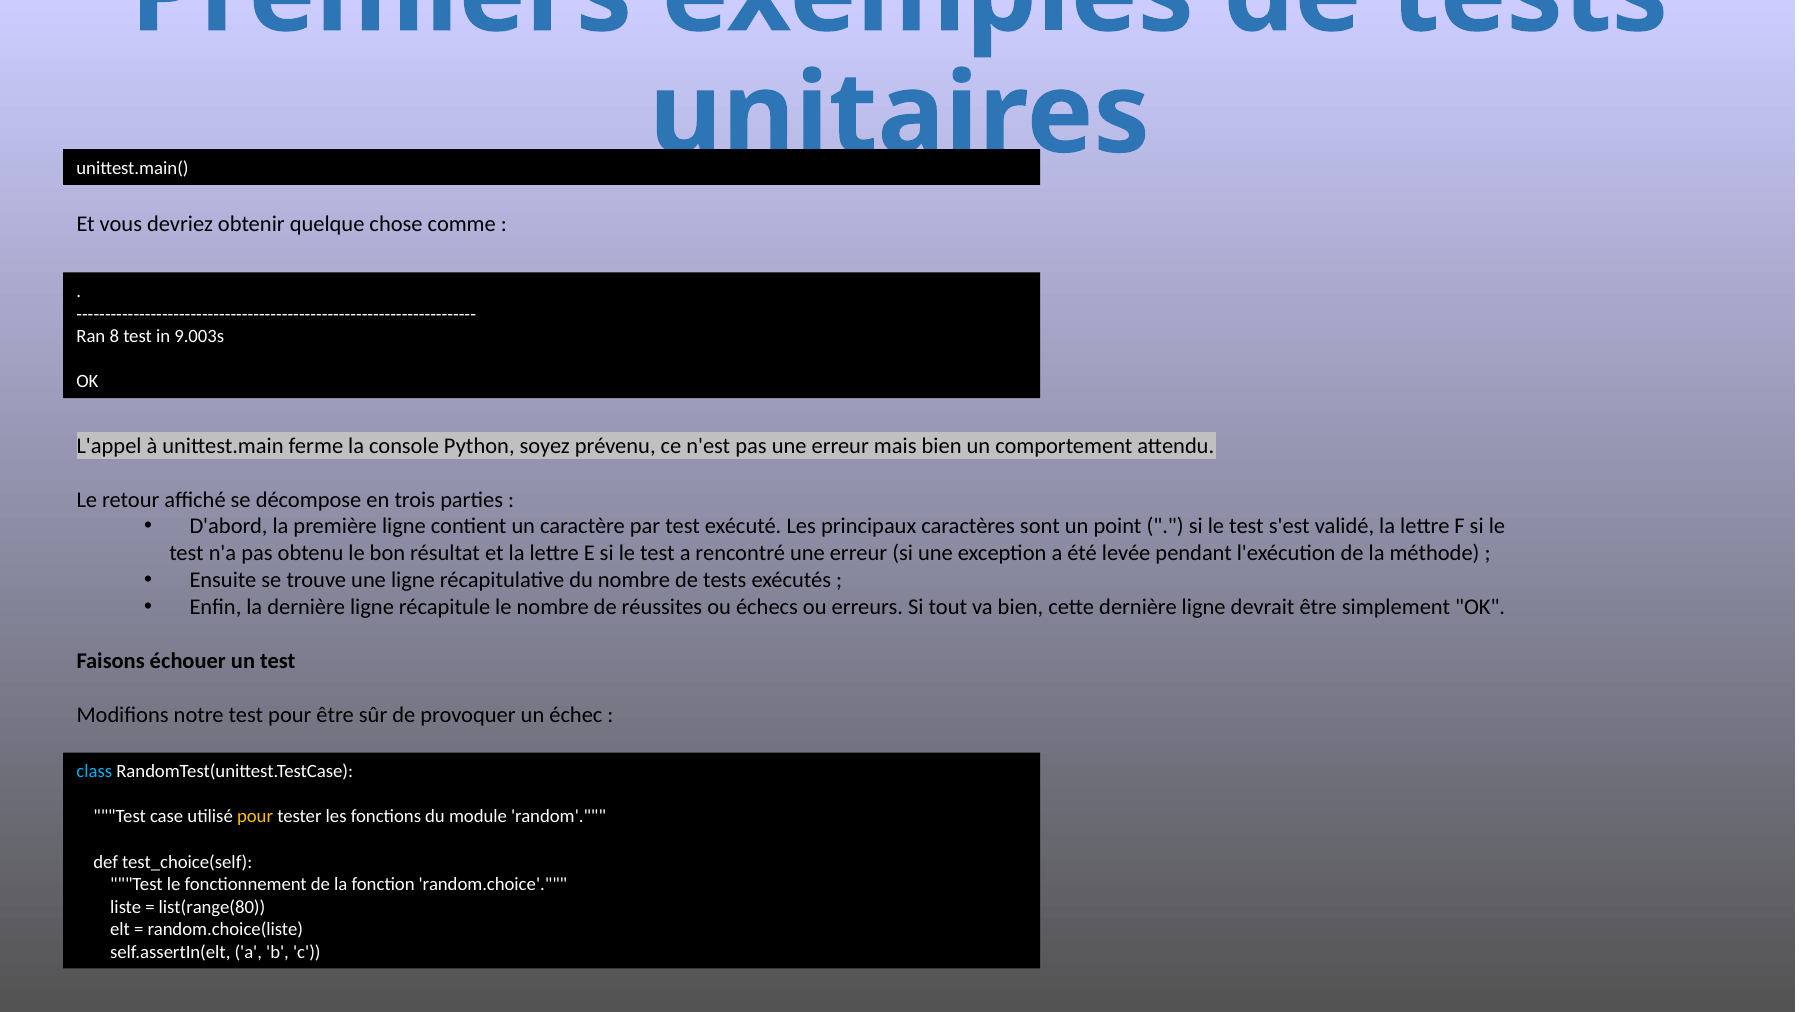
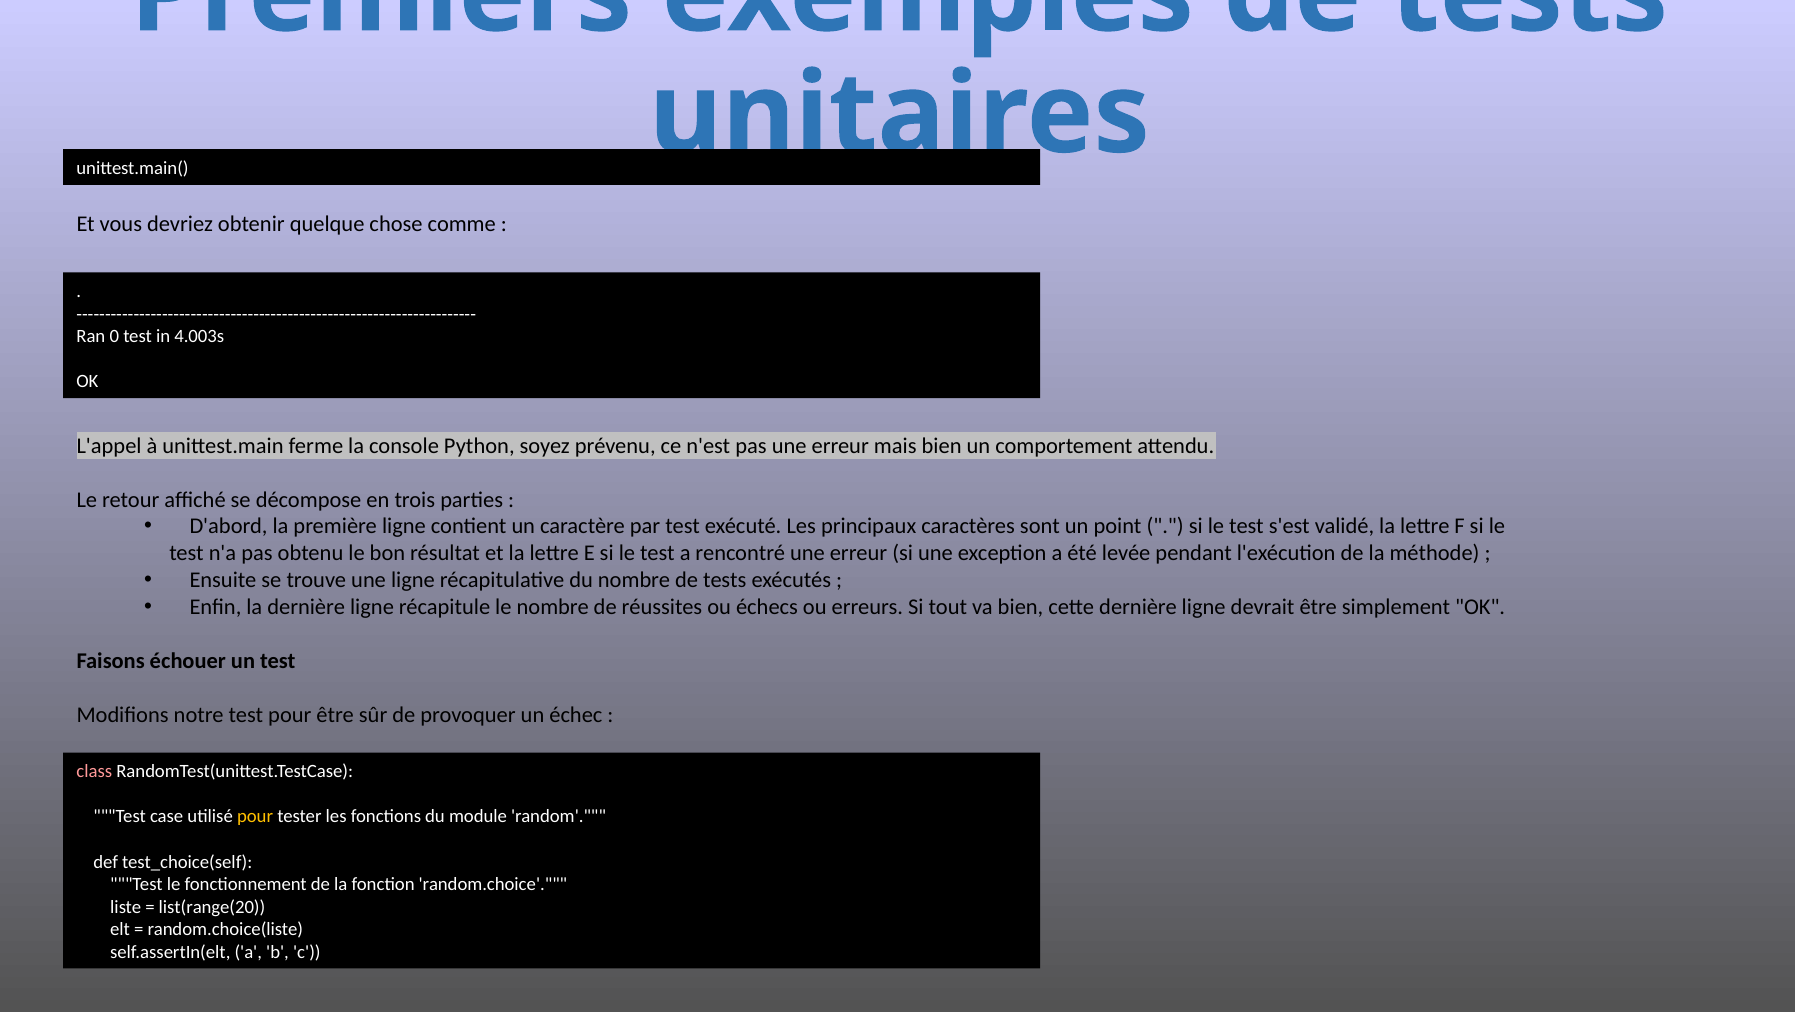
8: 8 -> 0
9.003s: 9.003s -> 4.003s
class colour: light blue -> pink
list(range(80: list(range(80 -> list(range(20
